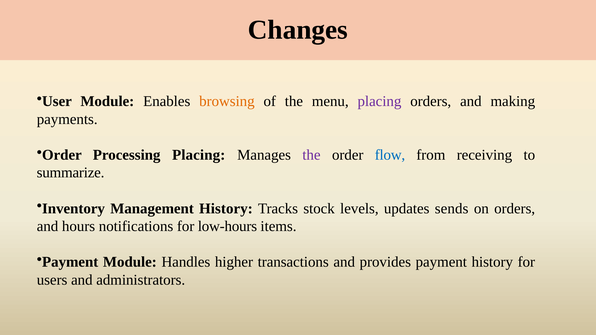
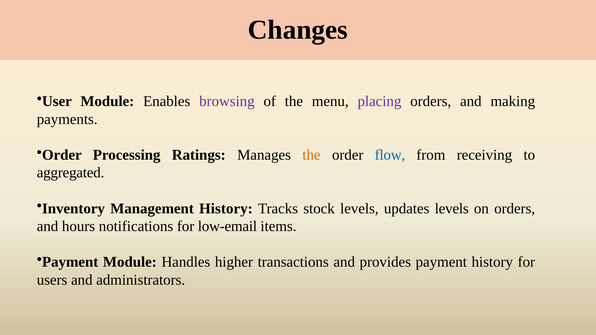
browsing colour: orange -> purple
Processing Placing: Placing -> Ratings
the at (311, 155) colour: purple -> orange
summarize: summarize -> aggregated
updates sends: sends -> levels
low-hours: low-hours -> low-email
